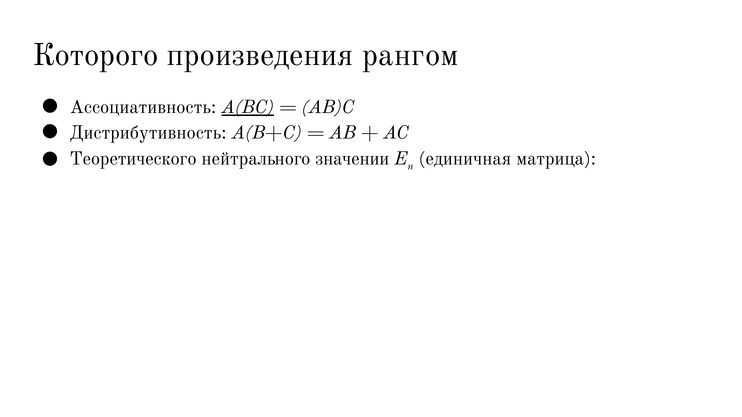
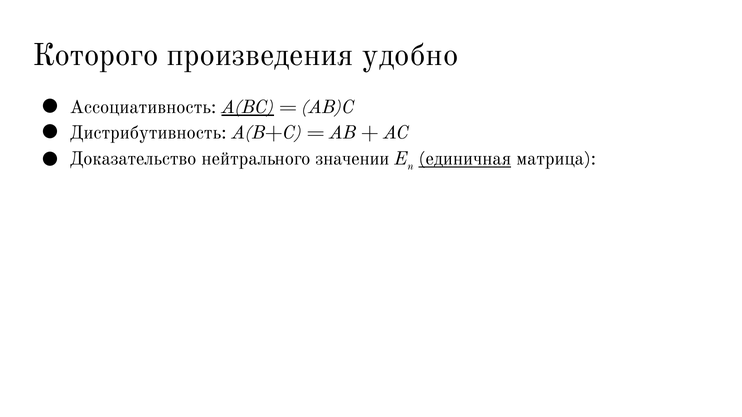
рангом: рангом -> удобно
Теоретического: Теоретического -> Доказательство
единичная underline: none -> present
